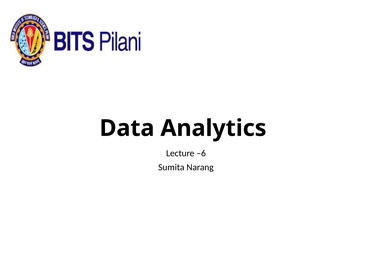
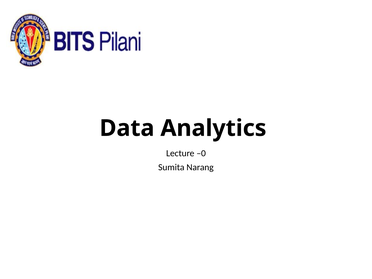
–6: –6 -> –0
